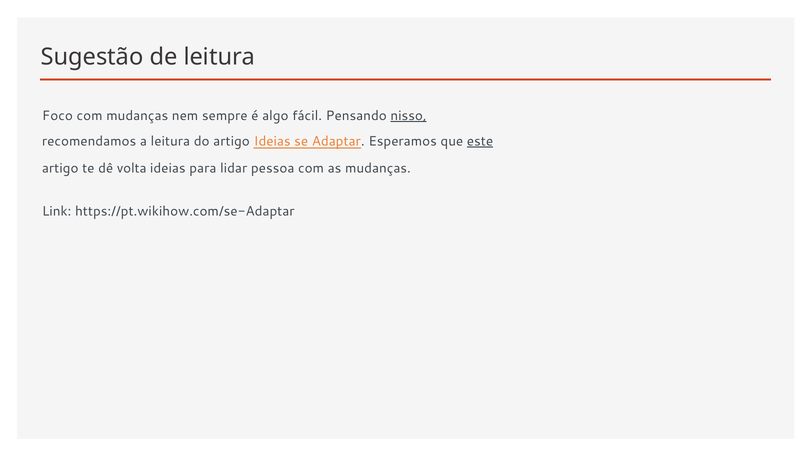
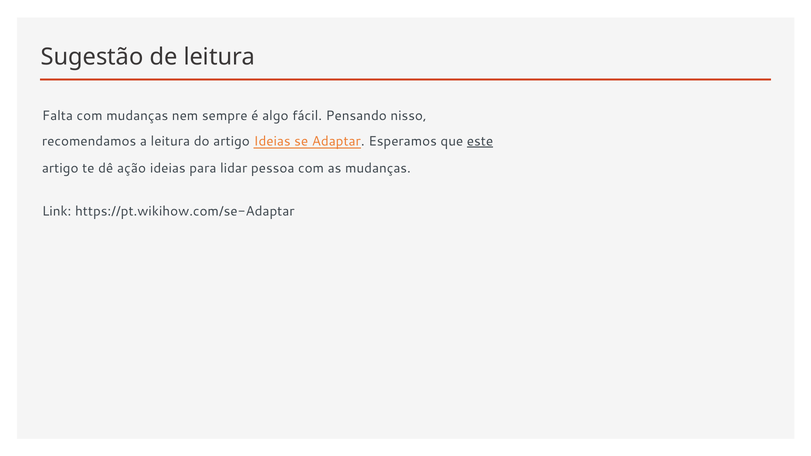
Foco: Foco -> Falta
nisso underline: present -> none
volta: volta -> ação
